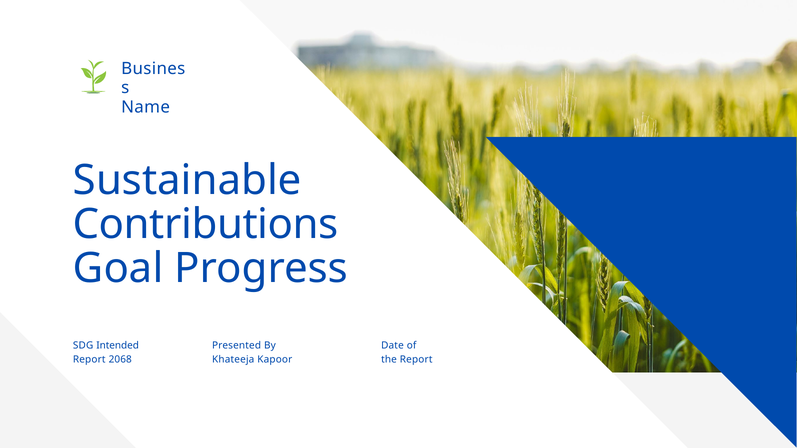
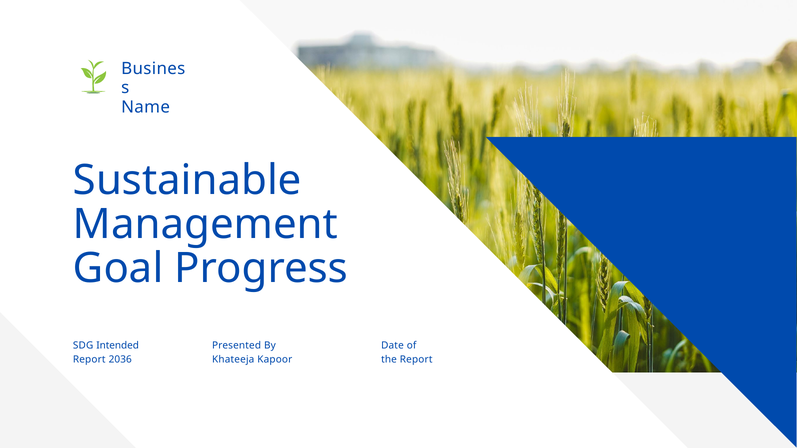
Contributions: Contributions -> Management
2068: 2068 -> 2036
